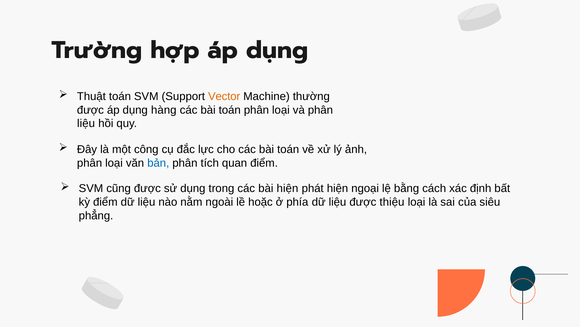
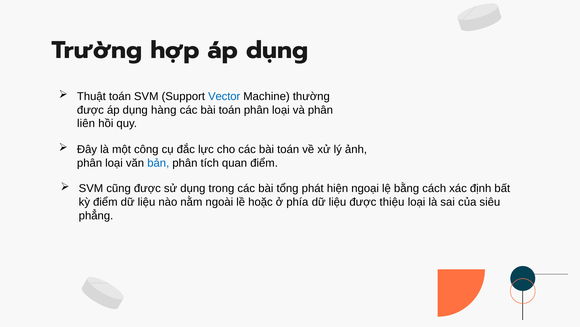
Vector colour: orange -> blue
liệu at (86, 123): liệu -> liên
bài hiện: hiện -> tổng
